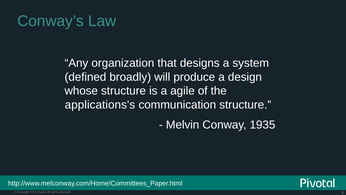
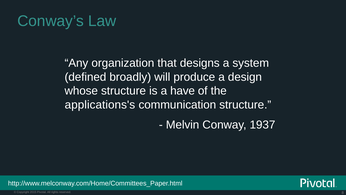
agile: agile -> have
1935: 1935 -> 1937
